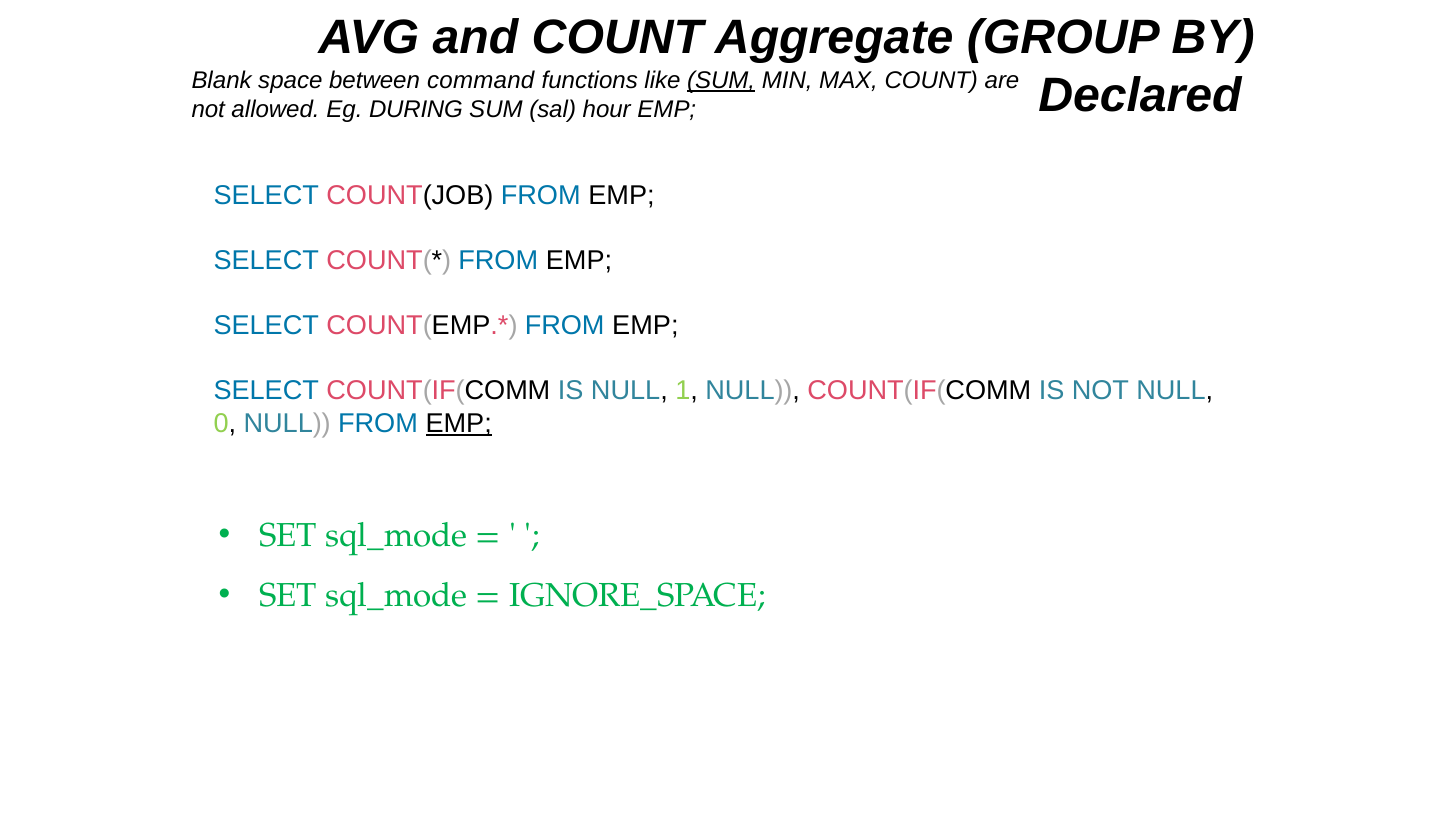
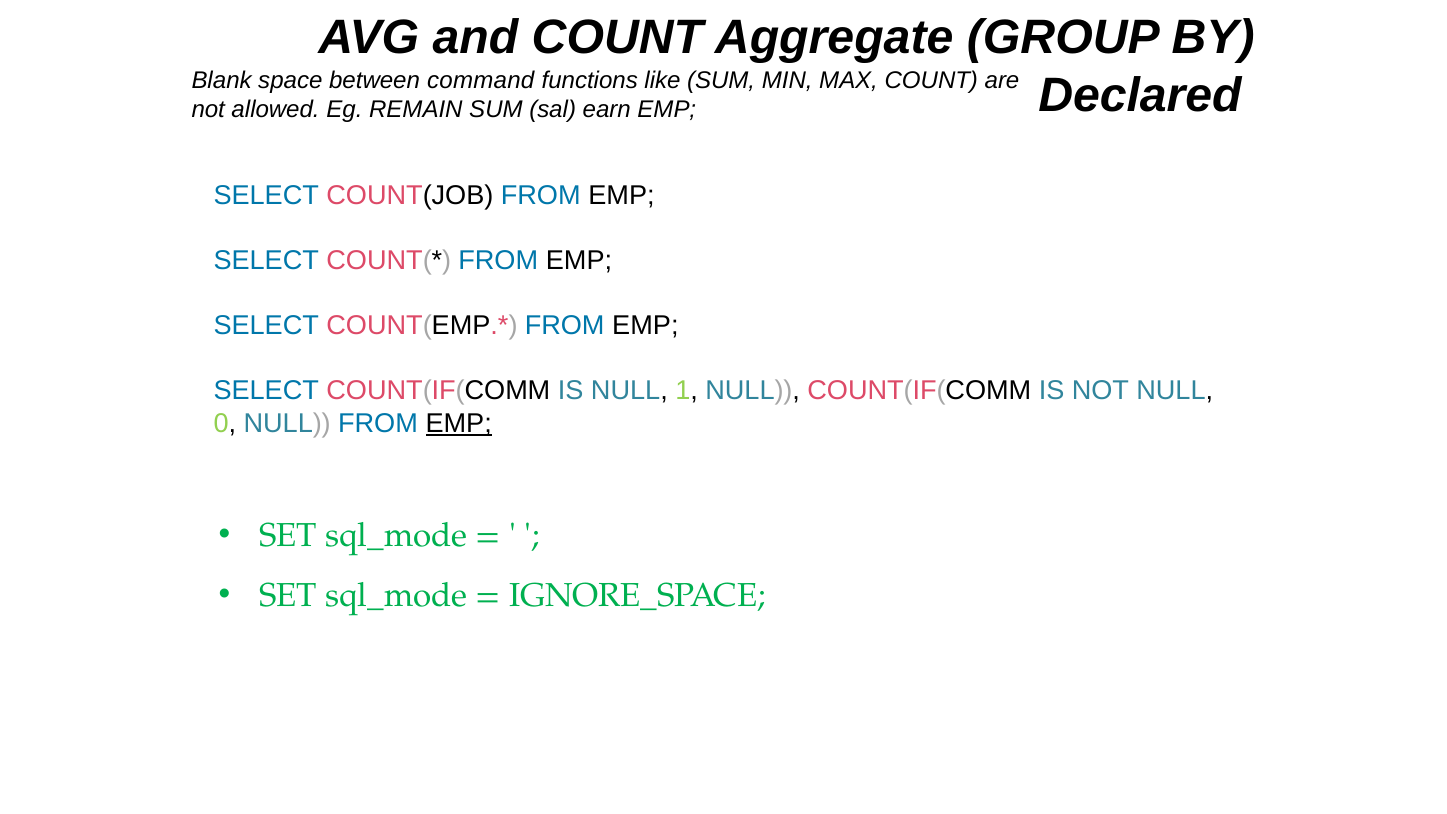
SUM at (721, 81) underline: present -> none
DURING: DURING -> REMAIN
hour: hour -> earn
